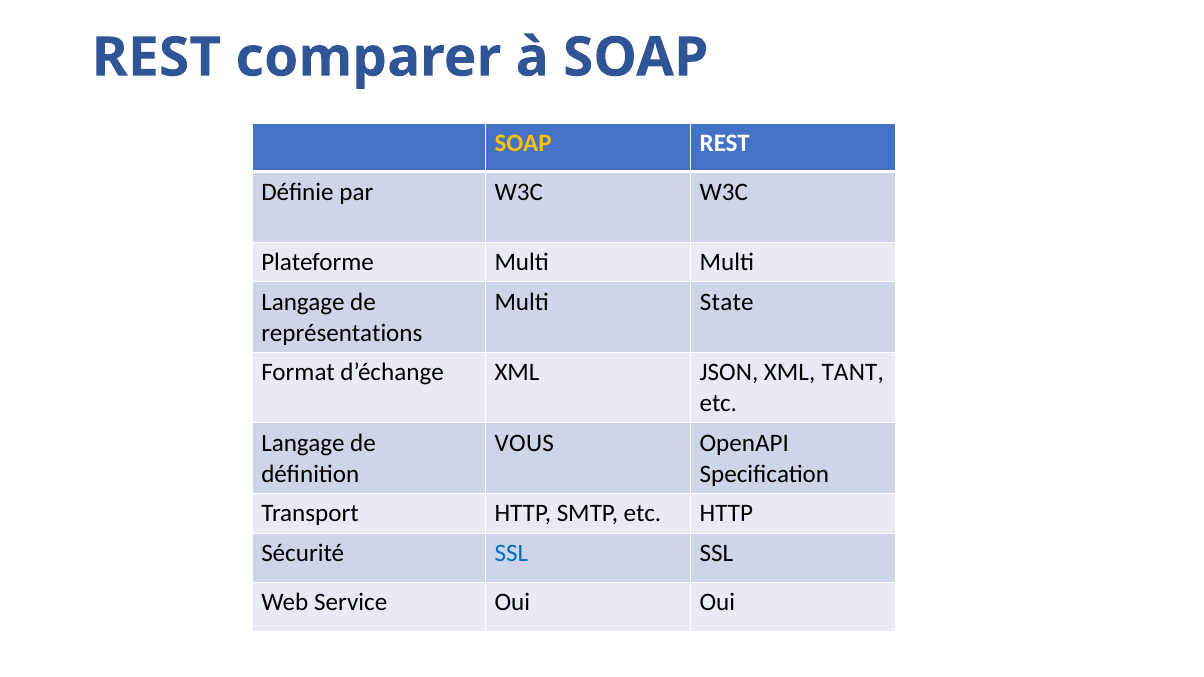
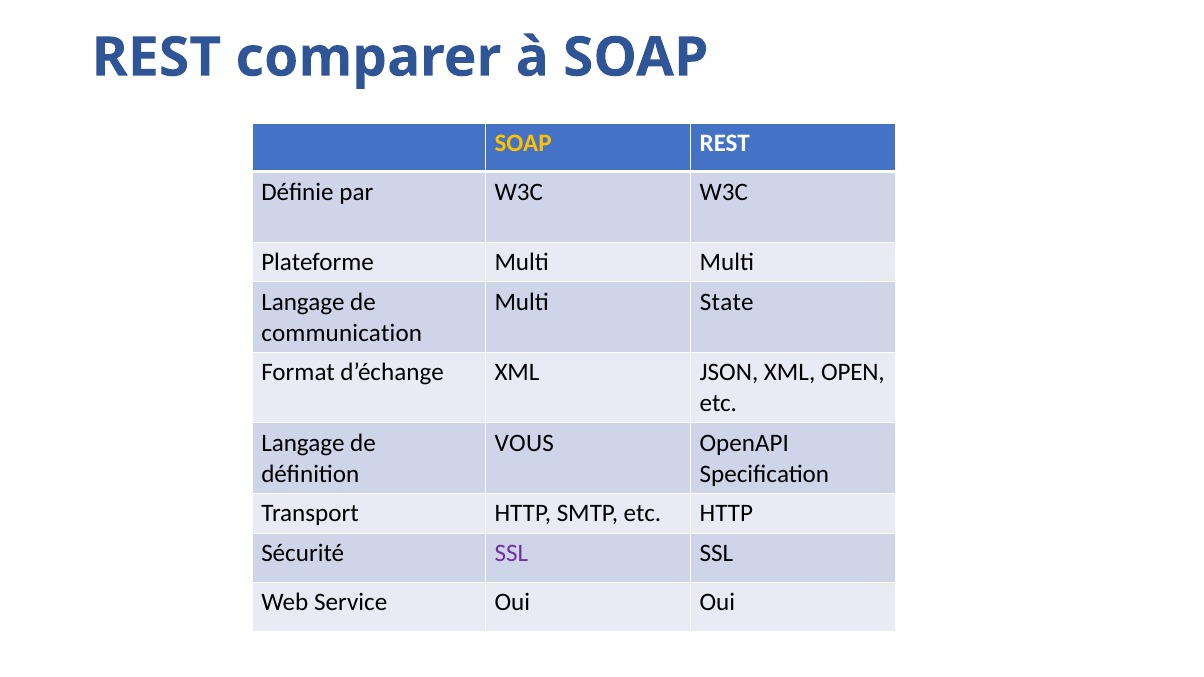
représentations: représentations -> communication
TANT: TANT -> OPEN
SSL at (511, 553) colour: blue -> purple
